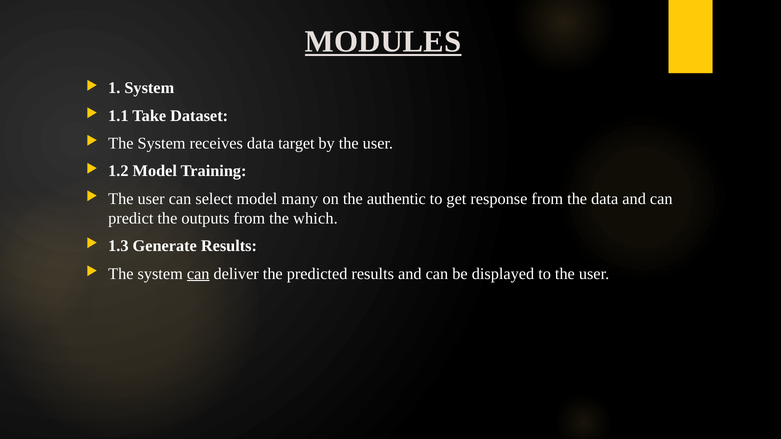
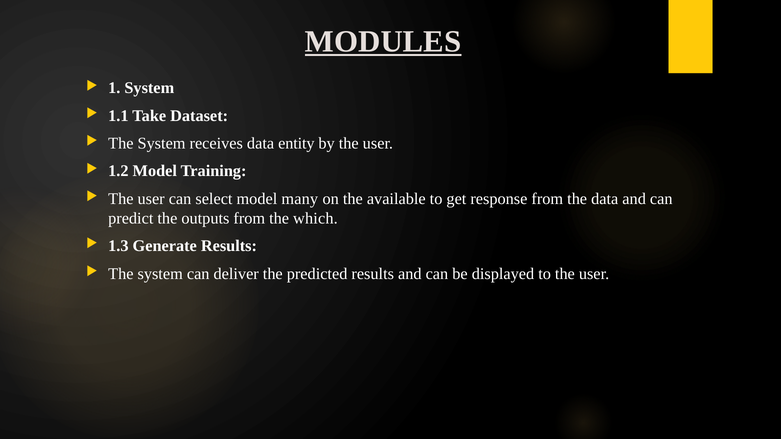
target: target -> entity
authentic: authentic -> available
can at (198, 274) underline: present -> none
